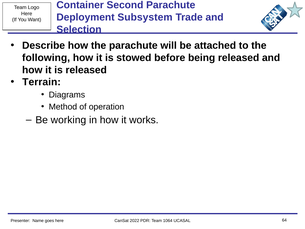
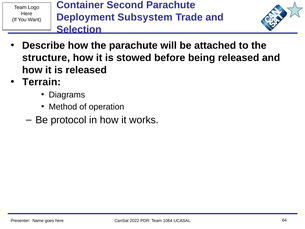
following: following -> structure
working: working -> protocol
